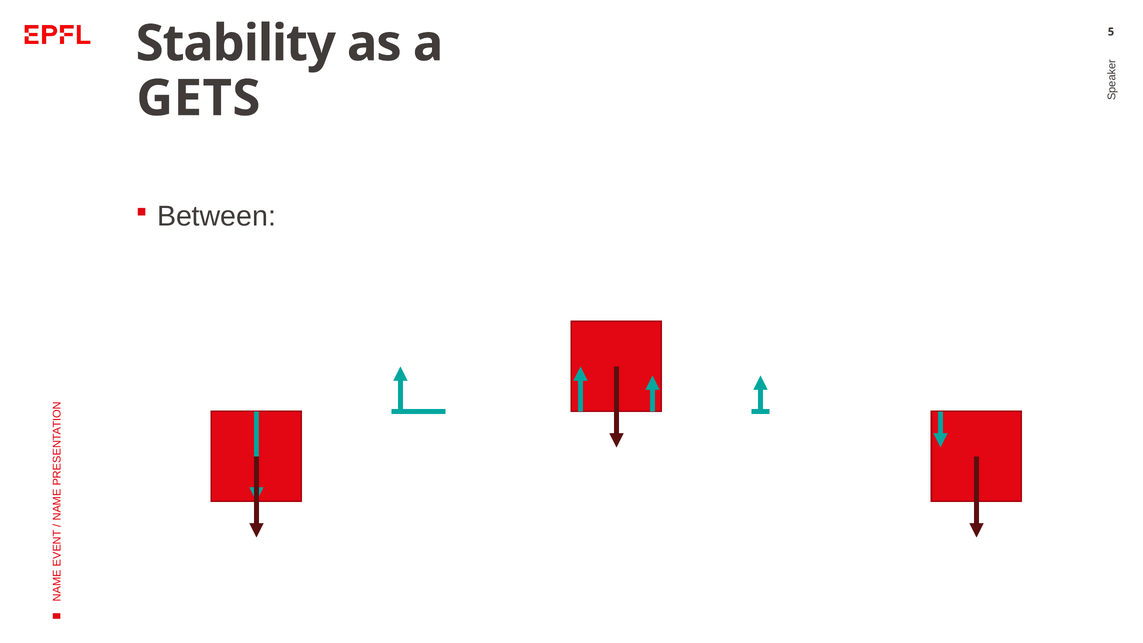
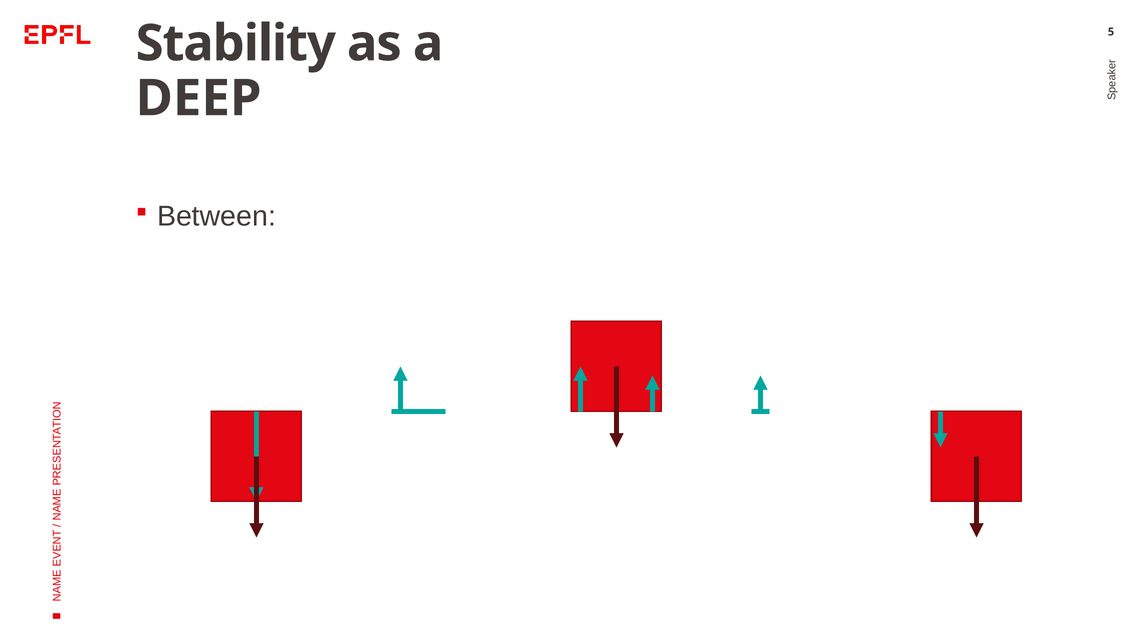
GETS: GETS -> DEEP
